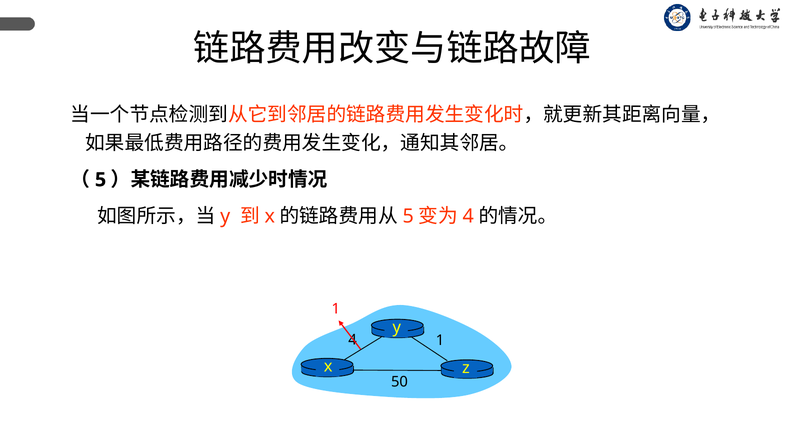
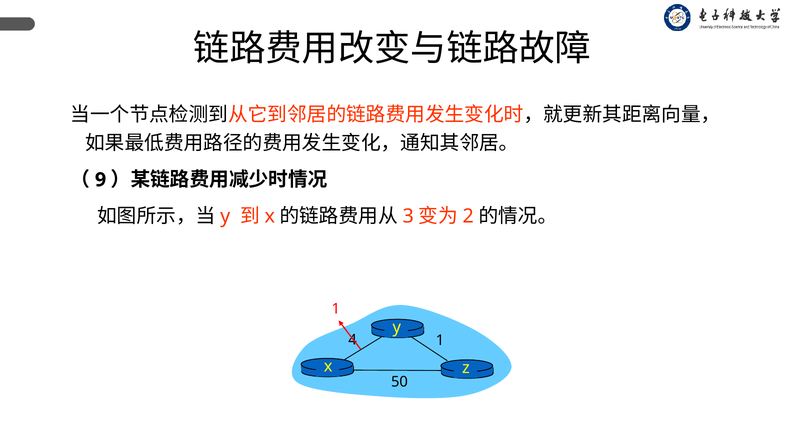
5 at (101, 180): 5 -> 9
5 at (408, 216): 5 -> 3
4 at (468, 216): 4 -> 2
